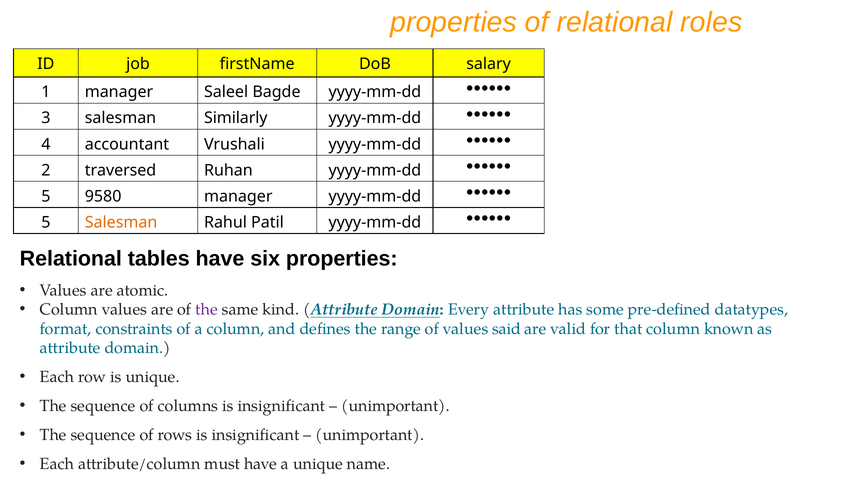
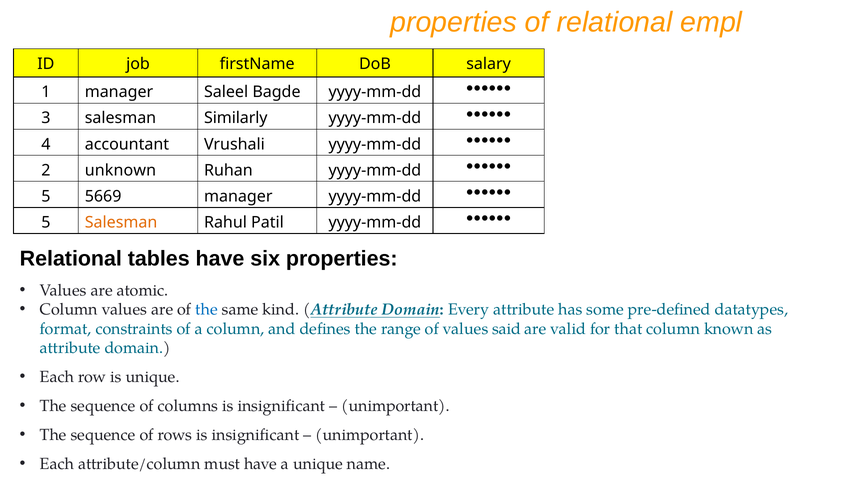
roles: roles -> empl
traversed: traversed -> unknown
9580: 9580 -> 5669
the at (206, 309) colour: purple -> blue
